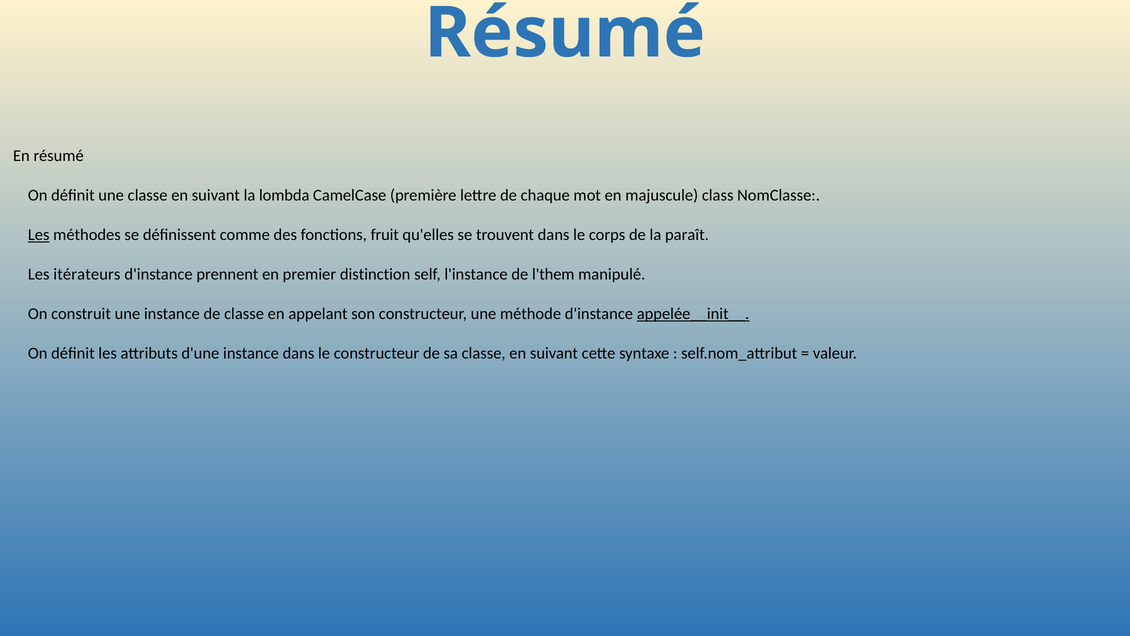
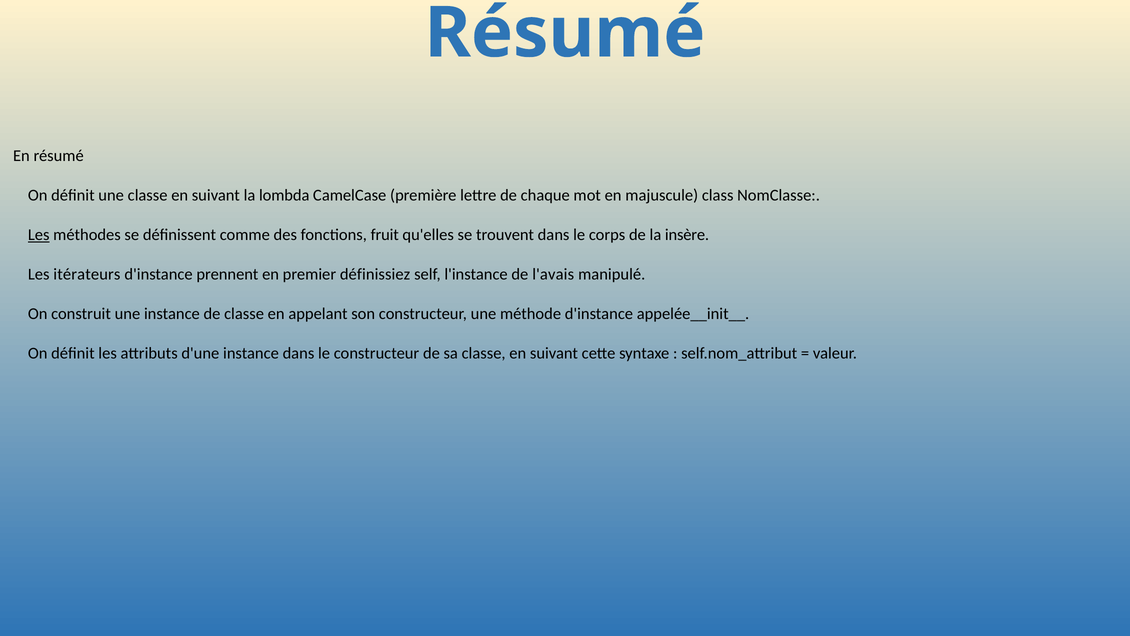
paraît: paraît -> insère
distinction: distinction -> définissiez
l'them: l'them -> l'avais
appelée__init__ underline: present -> none
